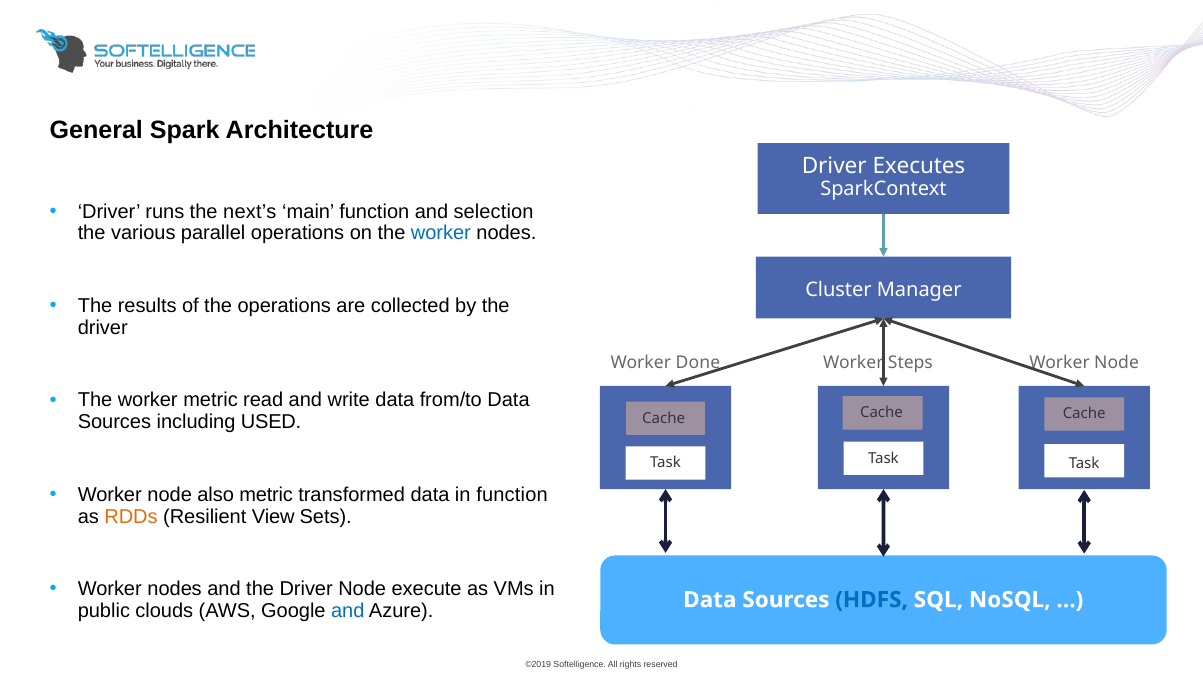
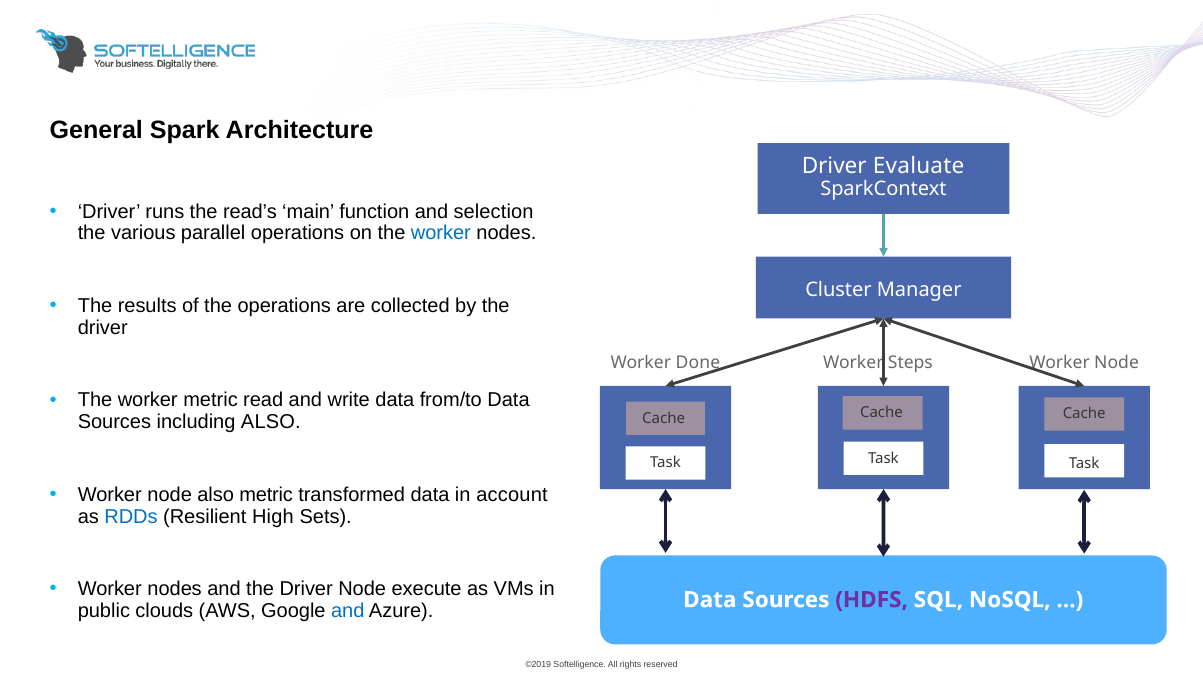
Executes: Executes -> Evaluate
next’s: next’s -> read’s
including USED: USED -> ALSO
in function: function -> account
RDDs colour: orange -> blue
View: View -> High
HDFS colour: blue -> purple
